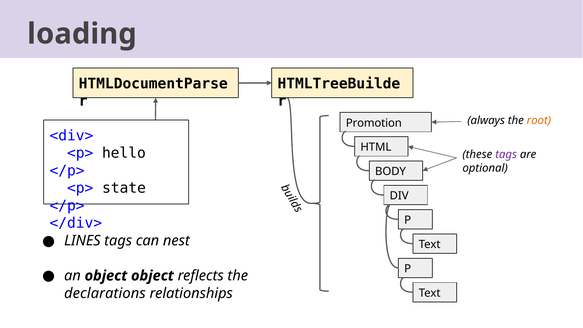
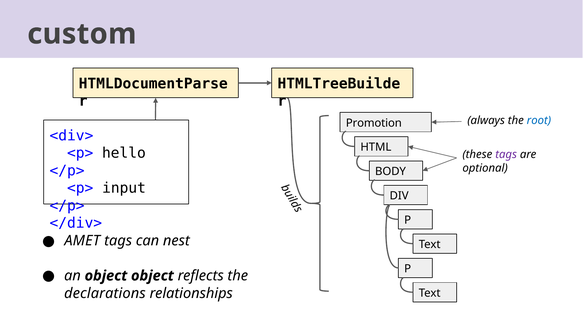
loading: loading -> custom
root colour: orange -> blue
state: state -> input
LINES: LINES -> AMET
